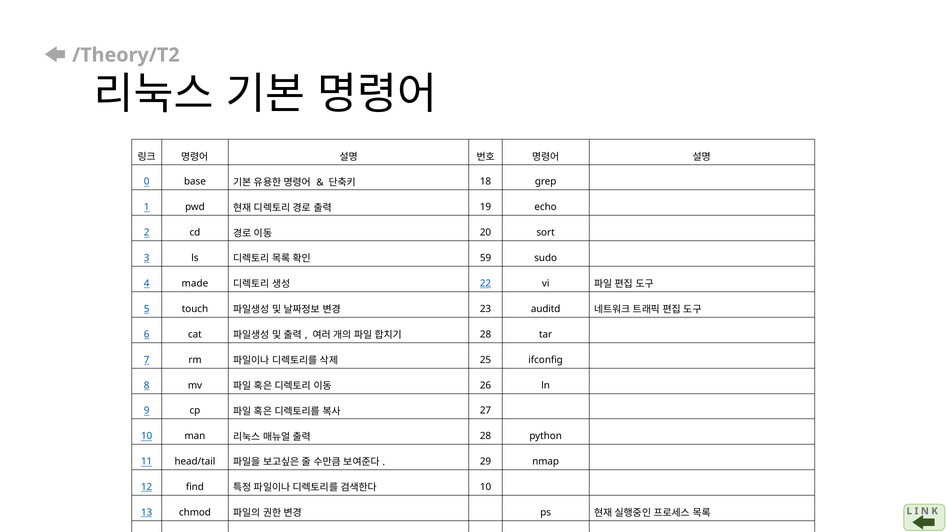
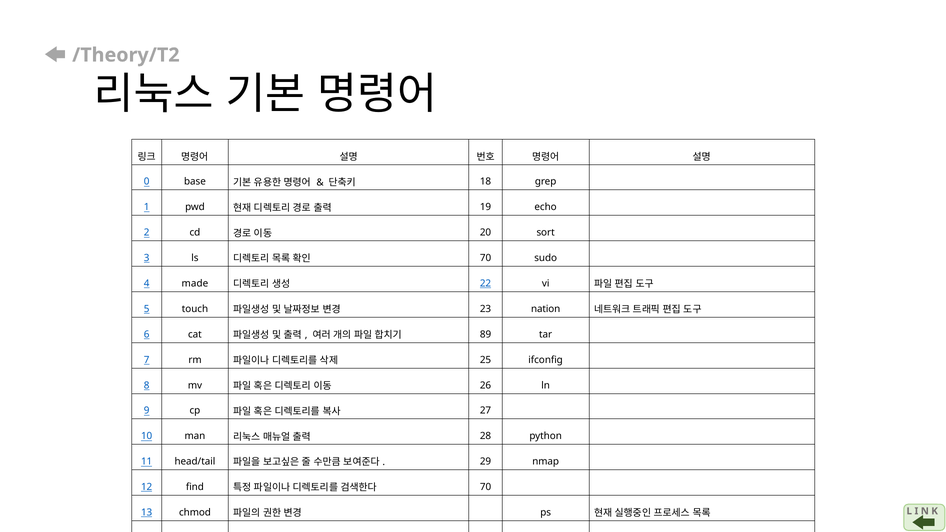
59 at (486, 258): 59 -> 70
auditd: auditd -> nation
28 at (486, 334): 28 -> 89
10 at (486, 487): 10 -> 70
